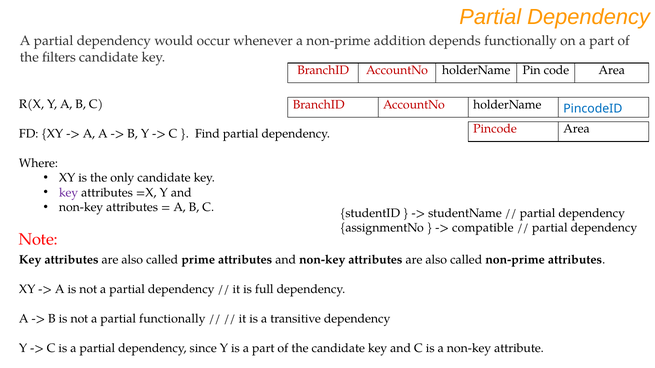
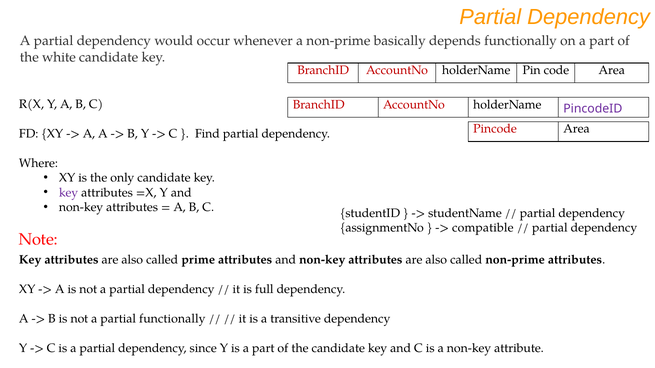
addition: addition -> basically
filters: filters -> white
PincodeID colour: blue -> purple
